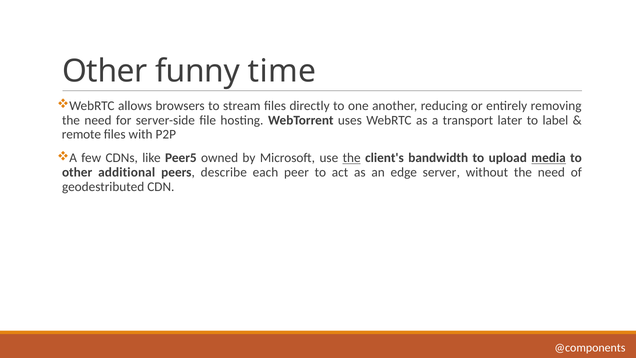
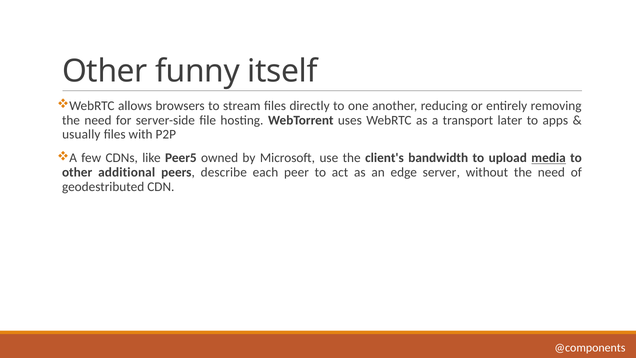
time: time -> itself
label: label -> apps
remote: remote -> usually
the at (352, 158) underline: present -> none
